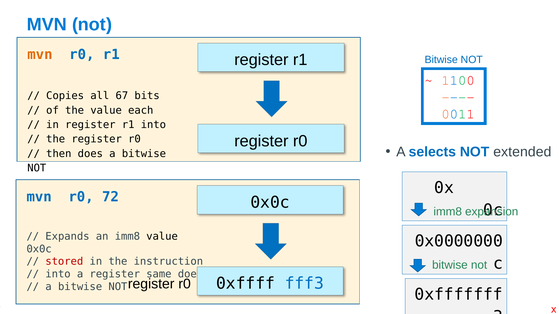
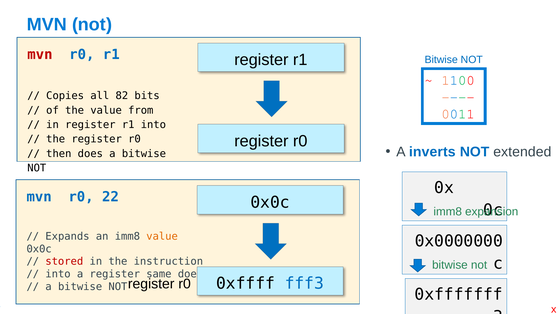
mvn at (40, 55) colour: orange -> red
67: 67 -> 82
each: each -> from
selects: selects -> inverts
72: 72 -> 22
value at (162, 237) colour: black -> orange
